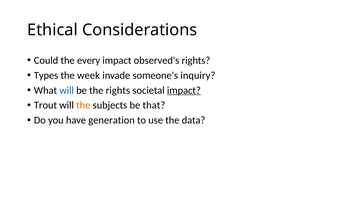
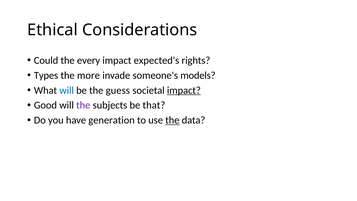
observed's: observed's -> expected's
week: week -> more
inquiry: inquiry -> models
the rights: rights -> guess
Trout: Trout -> Good
the at (83, 105) colour: orange -> purple
the at (172, 120) underline: none -> present
